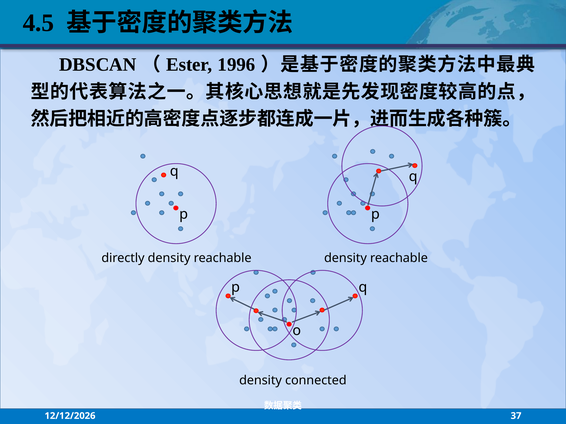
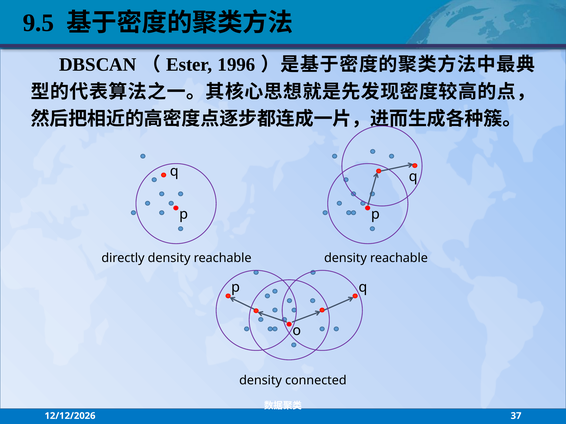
4.5: 4.5 -> 9.5
